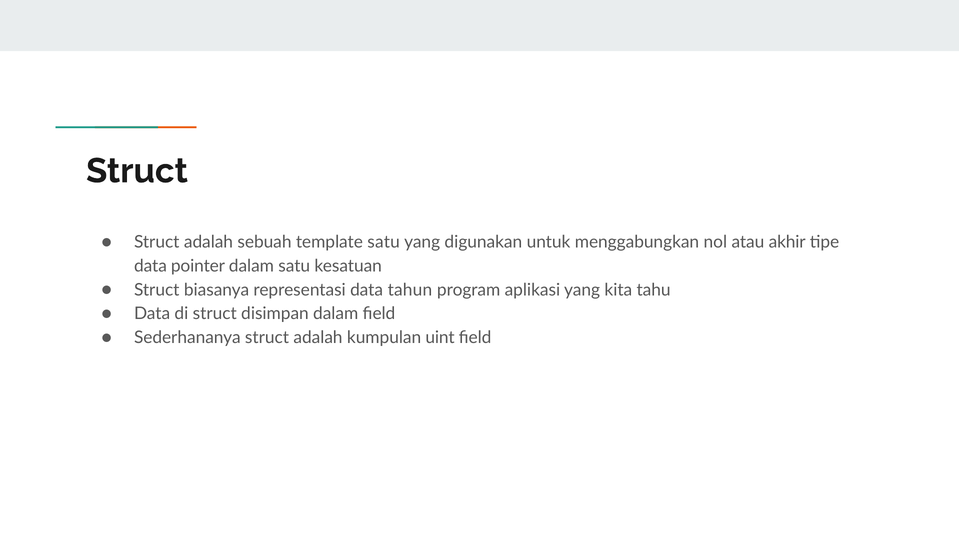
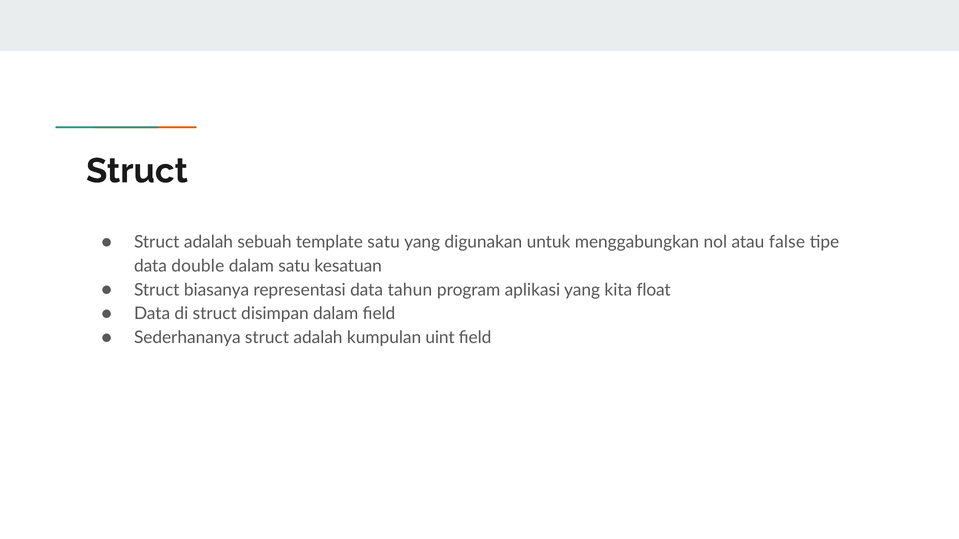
akhir: akhir -> false
pointer: pointer -> double
tahu: tahu -> float
